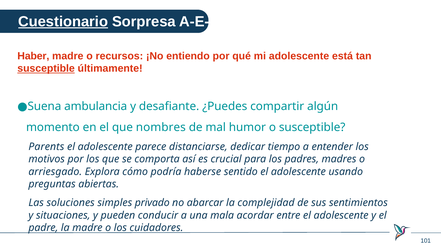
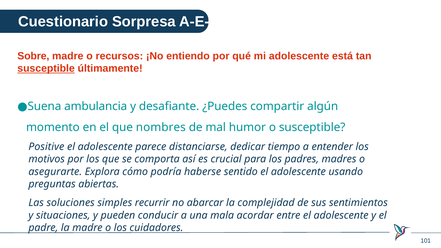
Cuestionario underline: present -> none
Haber: Haber -> Sobre
Parents: Parents -> Positive
arriesgado: arriesgado -> asegurarte
privado: privado -> recurrir
